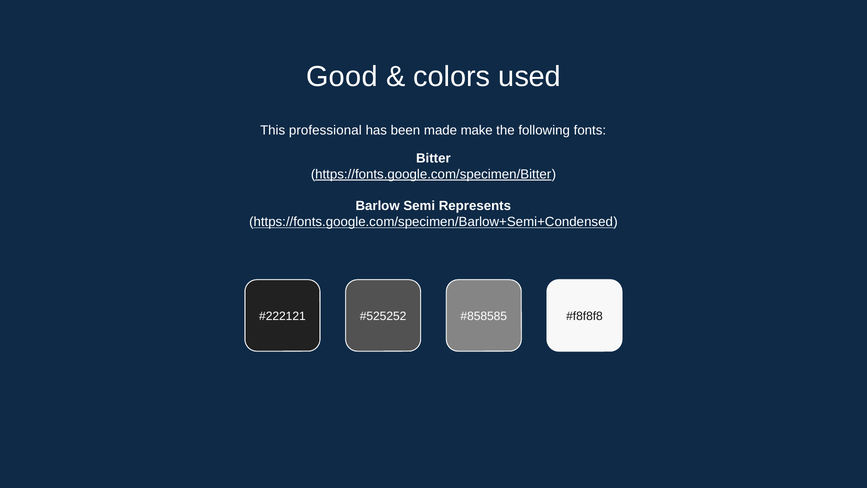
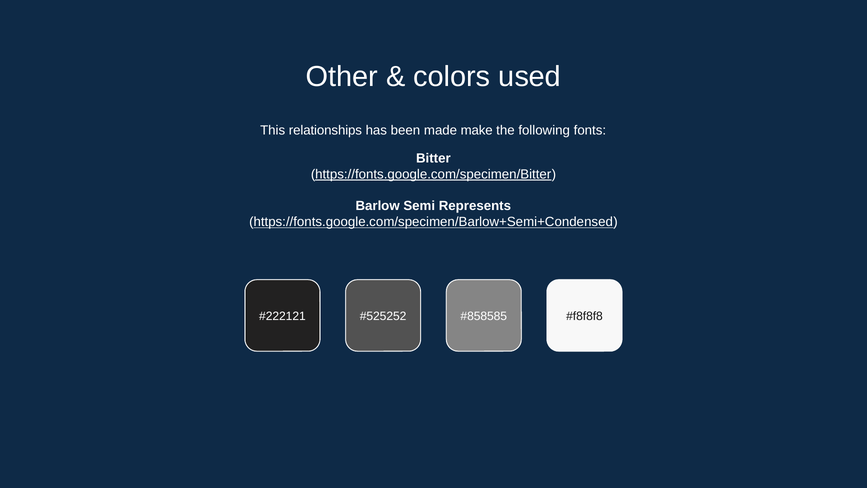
Good: Good -> Other
professional: professional -> relationships
